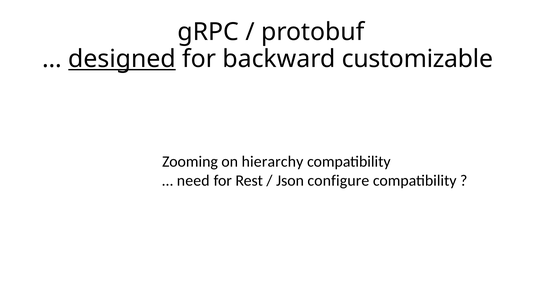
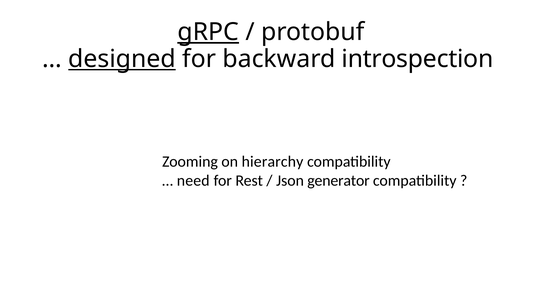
gRPC underline: none -> present
customizable: customizable -> introspection
configure: configure -> generator
